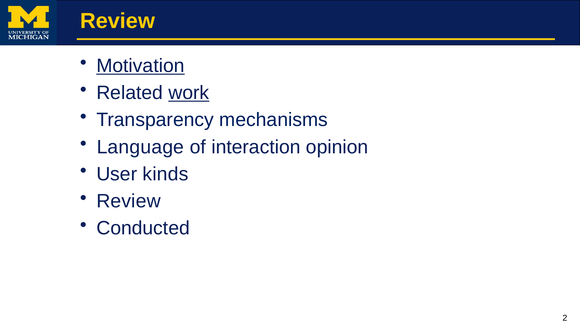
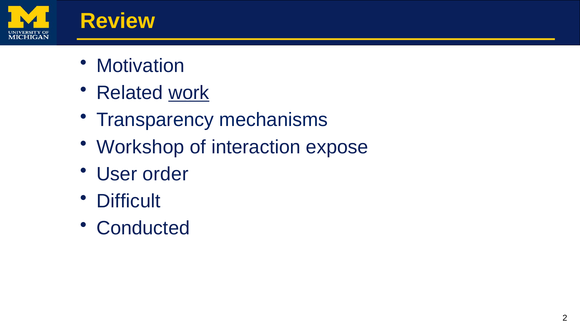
Motivation underline: present -> none
Language: Language -> Workshop
opinion: opinion -> expose
kinds: kinds -> order
Review at (129, 201): Review -> Difficult
